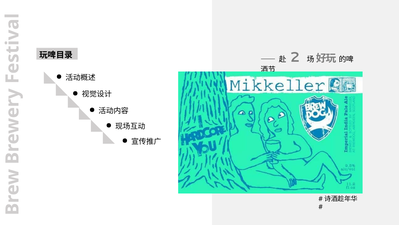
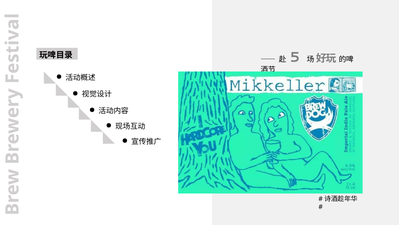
2: 2 -> 5
